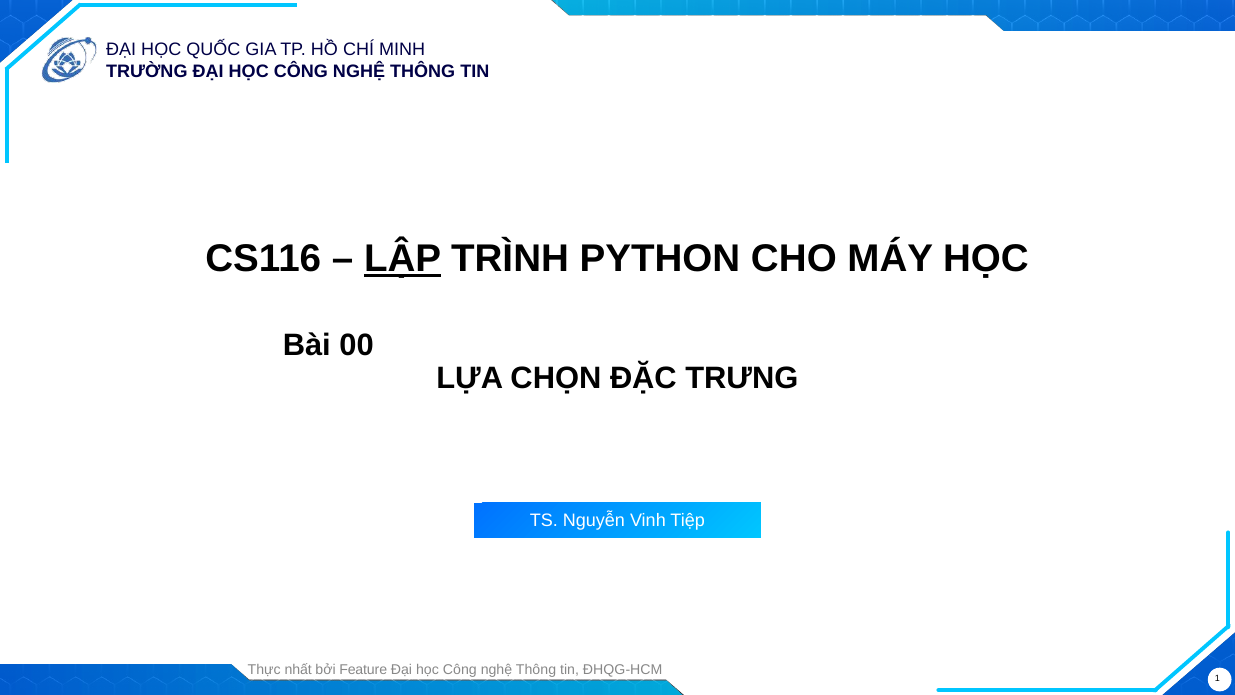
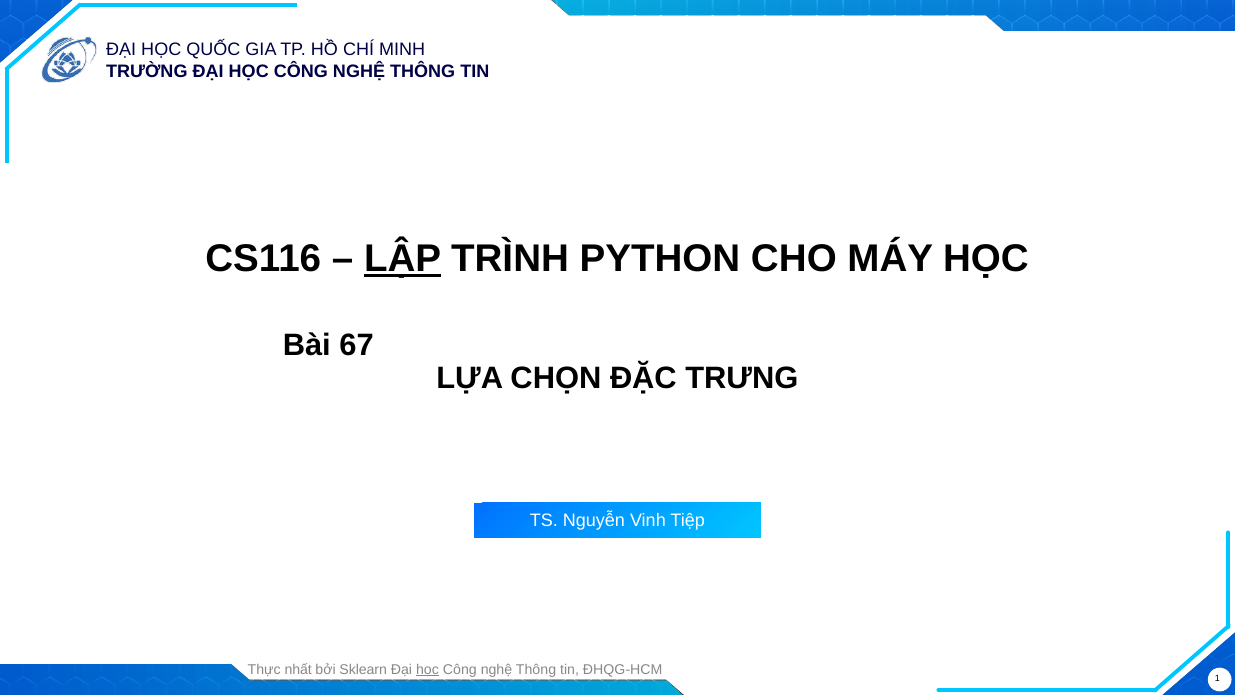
00: 00 -> 67
Feature: Feature -> Sklearn
học at (427, 669) underline: none -> present
